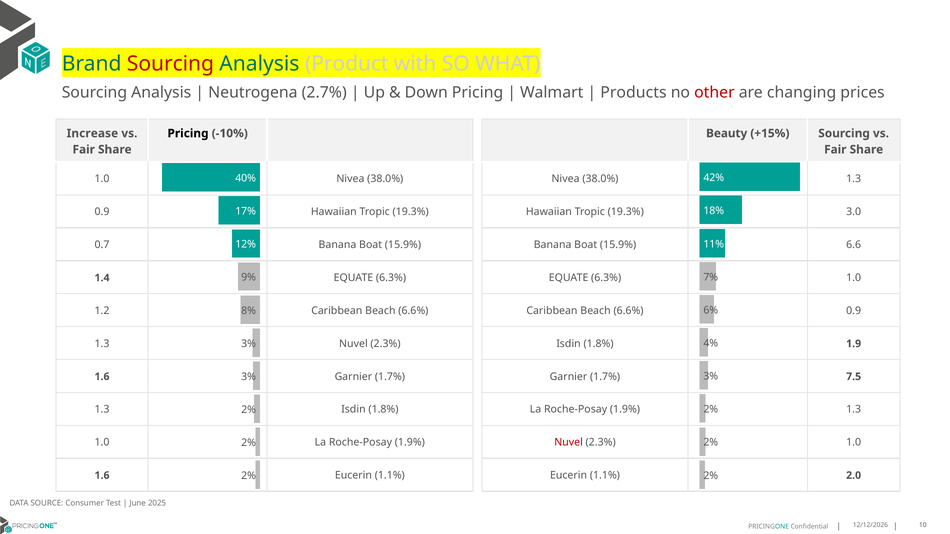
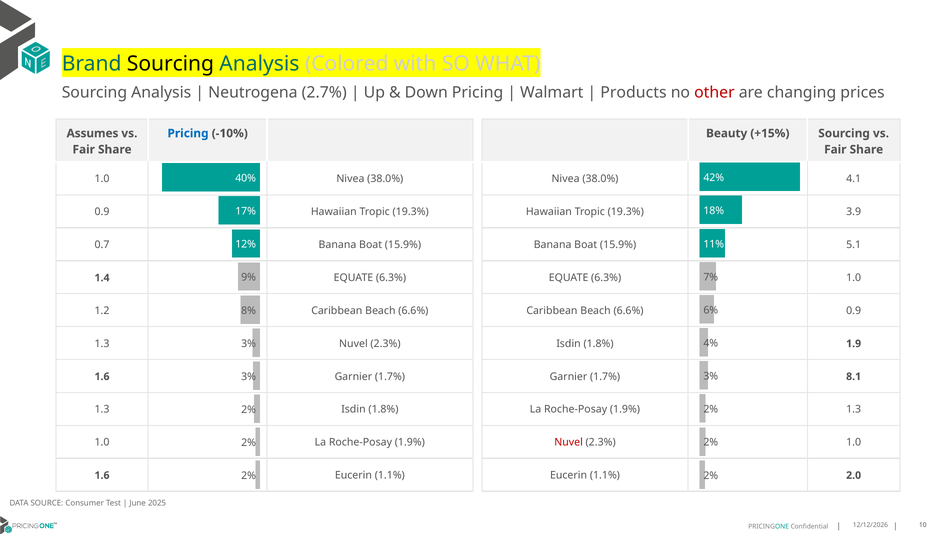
Sourcing at (170, 64) colour: red -> black
Product: Product -> Colored
Increase: Increase -> Assumes
Pricing at (188, 133) colour: black -> blue
38.0% 1.3: 1.3 -> 4.1
3.0: 3.0 -> 3.9
6.6: 6.6 -> 5.1
7.5: 7.5 -> 8.1
